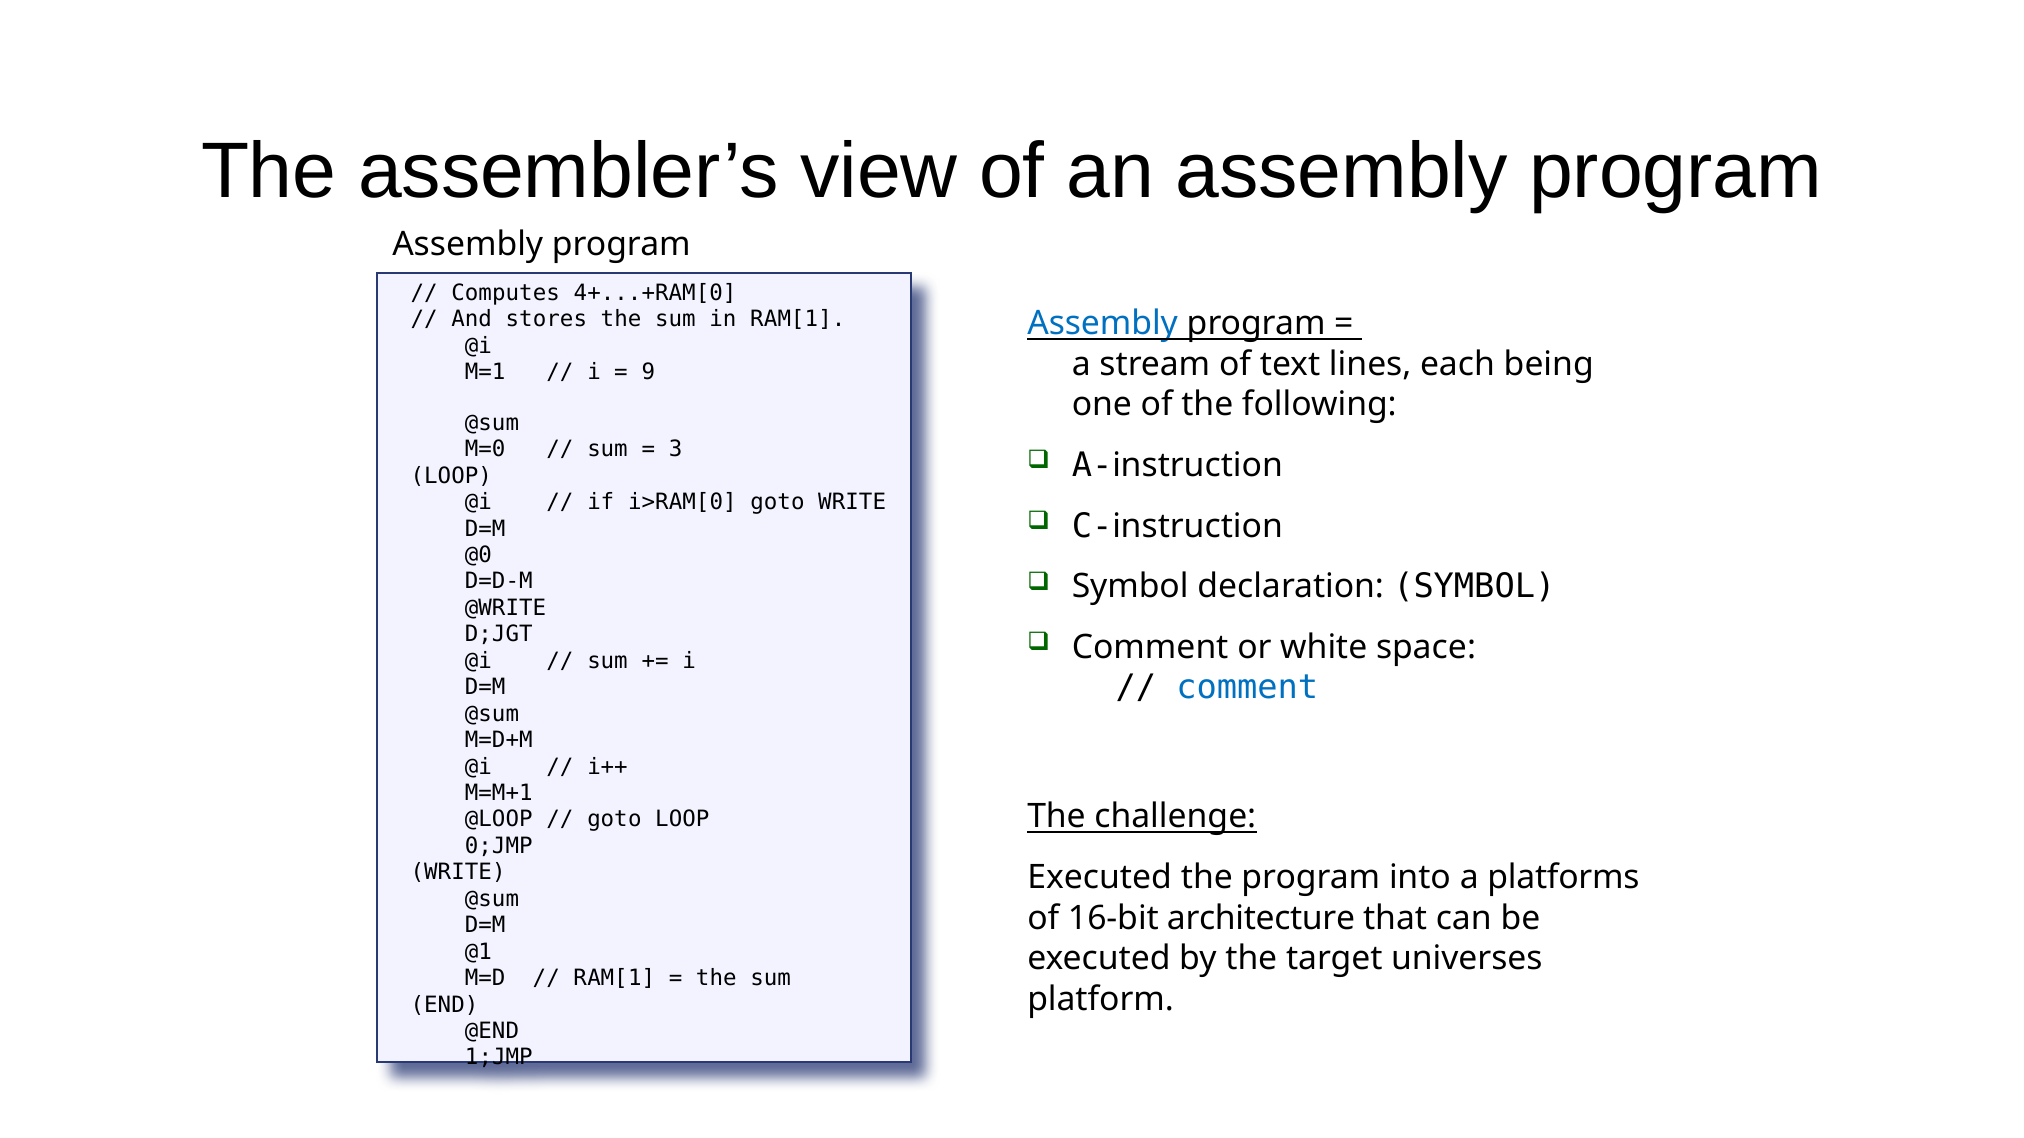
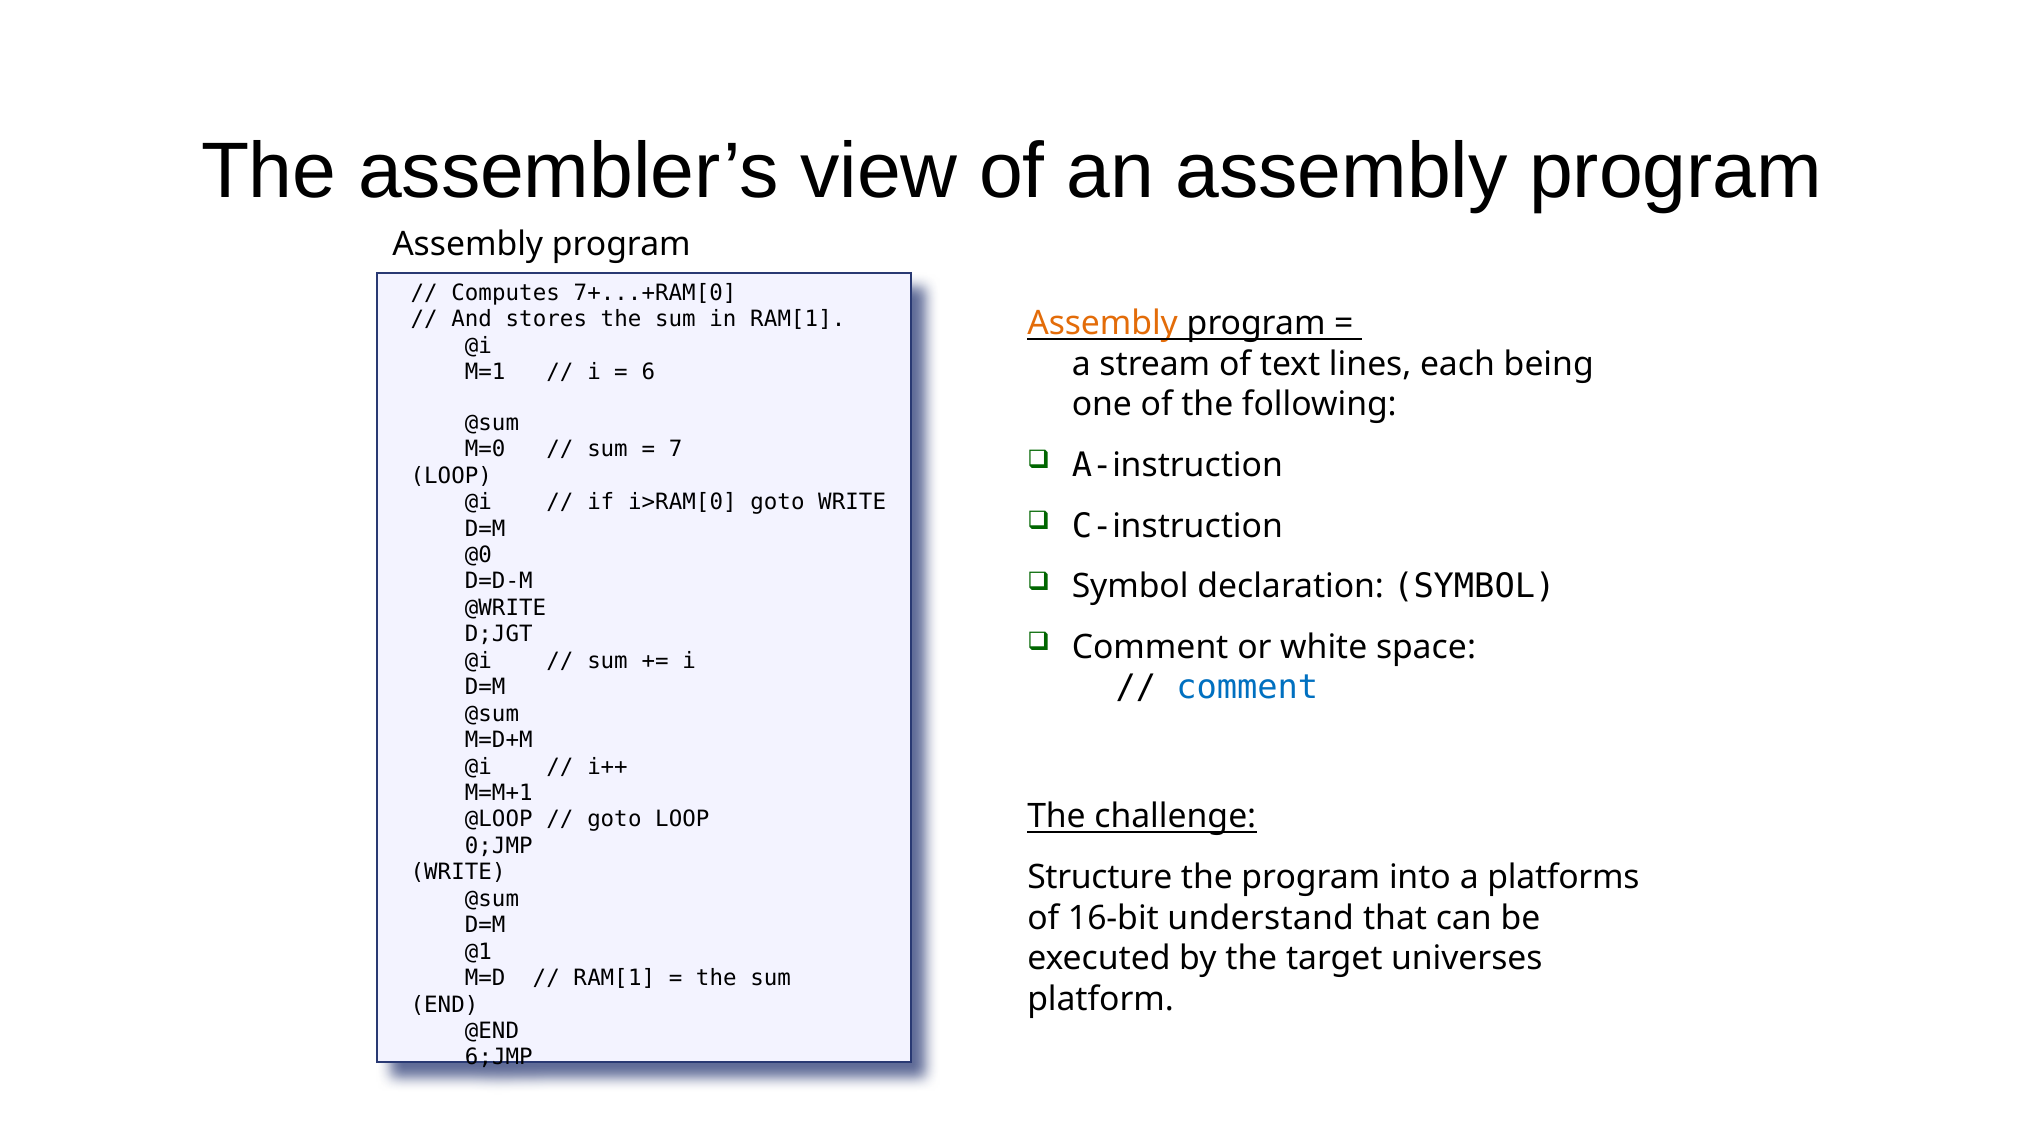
4+...+RAM[0: 4+...+RAM[0 -> 7+...+RAM[0
Assembly at (1103, 324) colour: blue -> orange
9: 9 -> 6
3: 3 -> 7
Executed at (1100, 878): Executed -> Structure
architecture: architecture -> understand
1;JMP: 1;JMP -> 6;JMP
